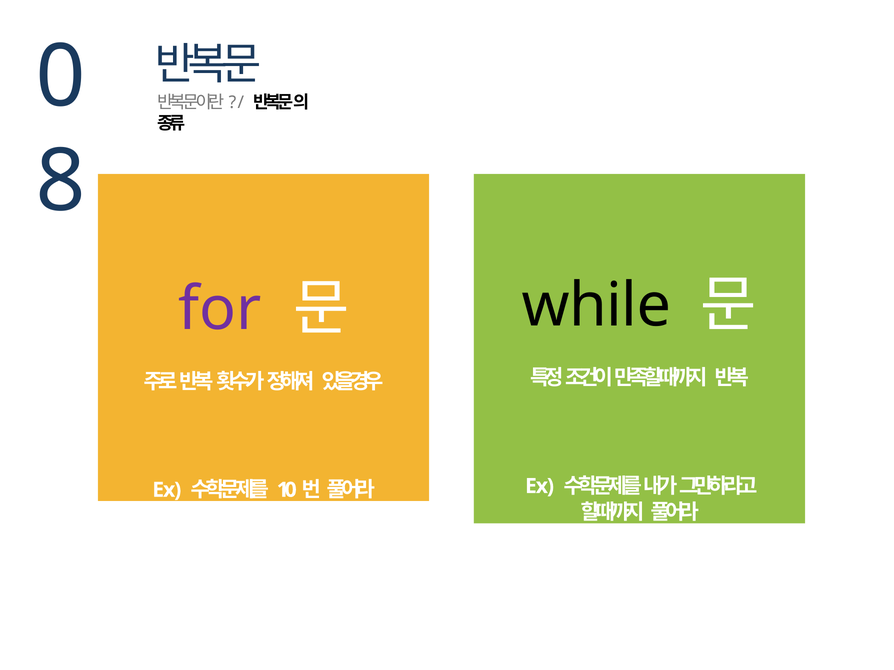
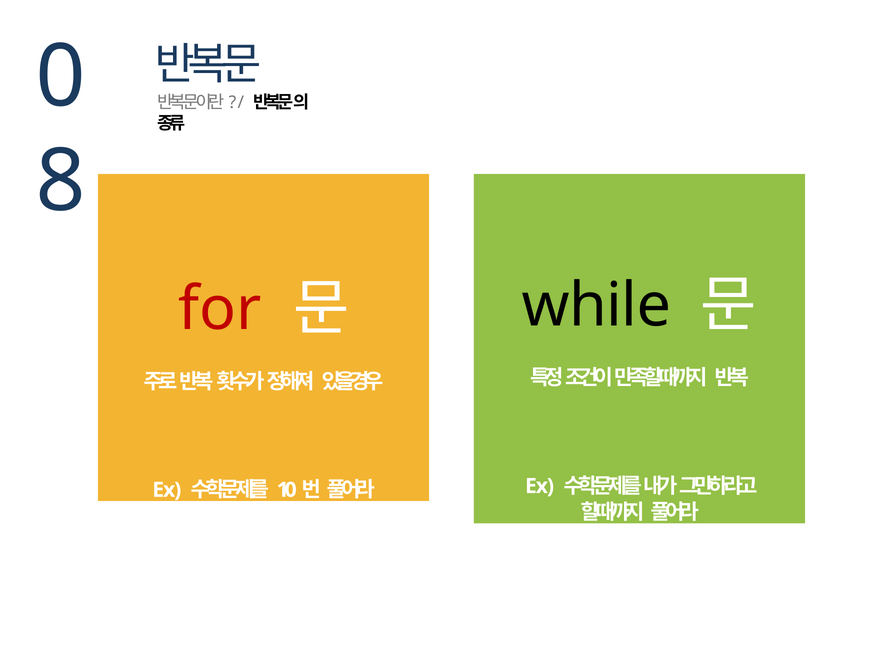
for colour: purple -> red
